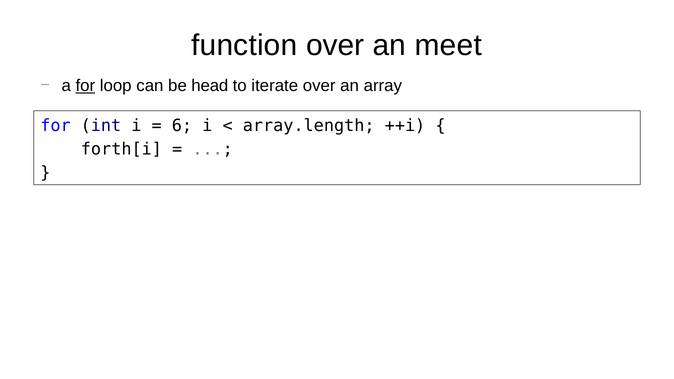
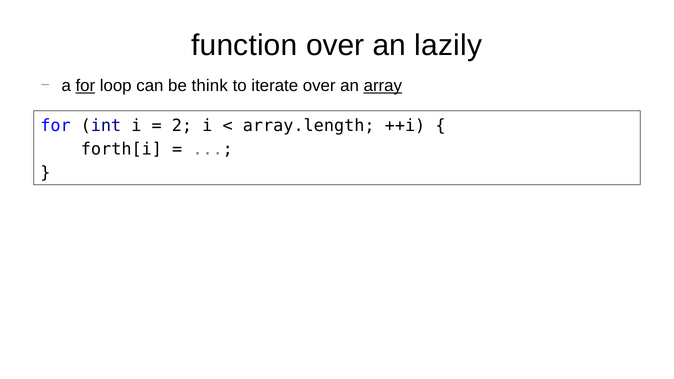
meet: meet -> lazily
head: head -> think
array underline: none -> present
6: 6 -> 2
